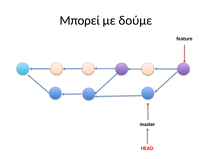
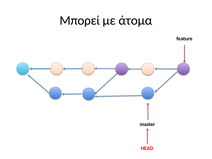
δούμε: δούμε -> άτομα
